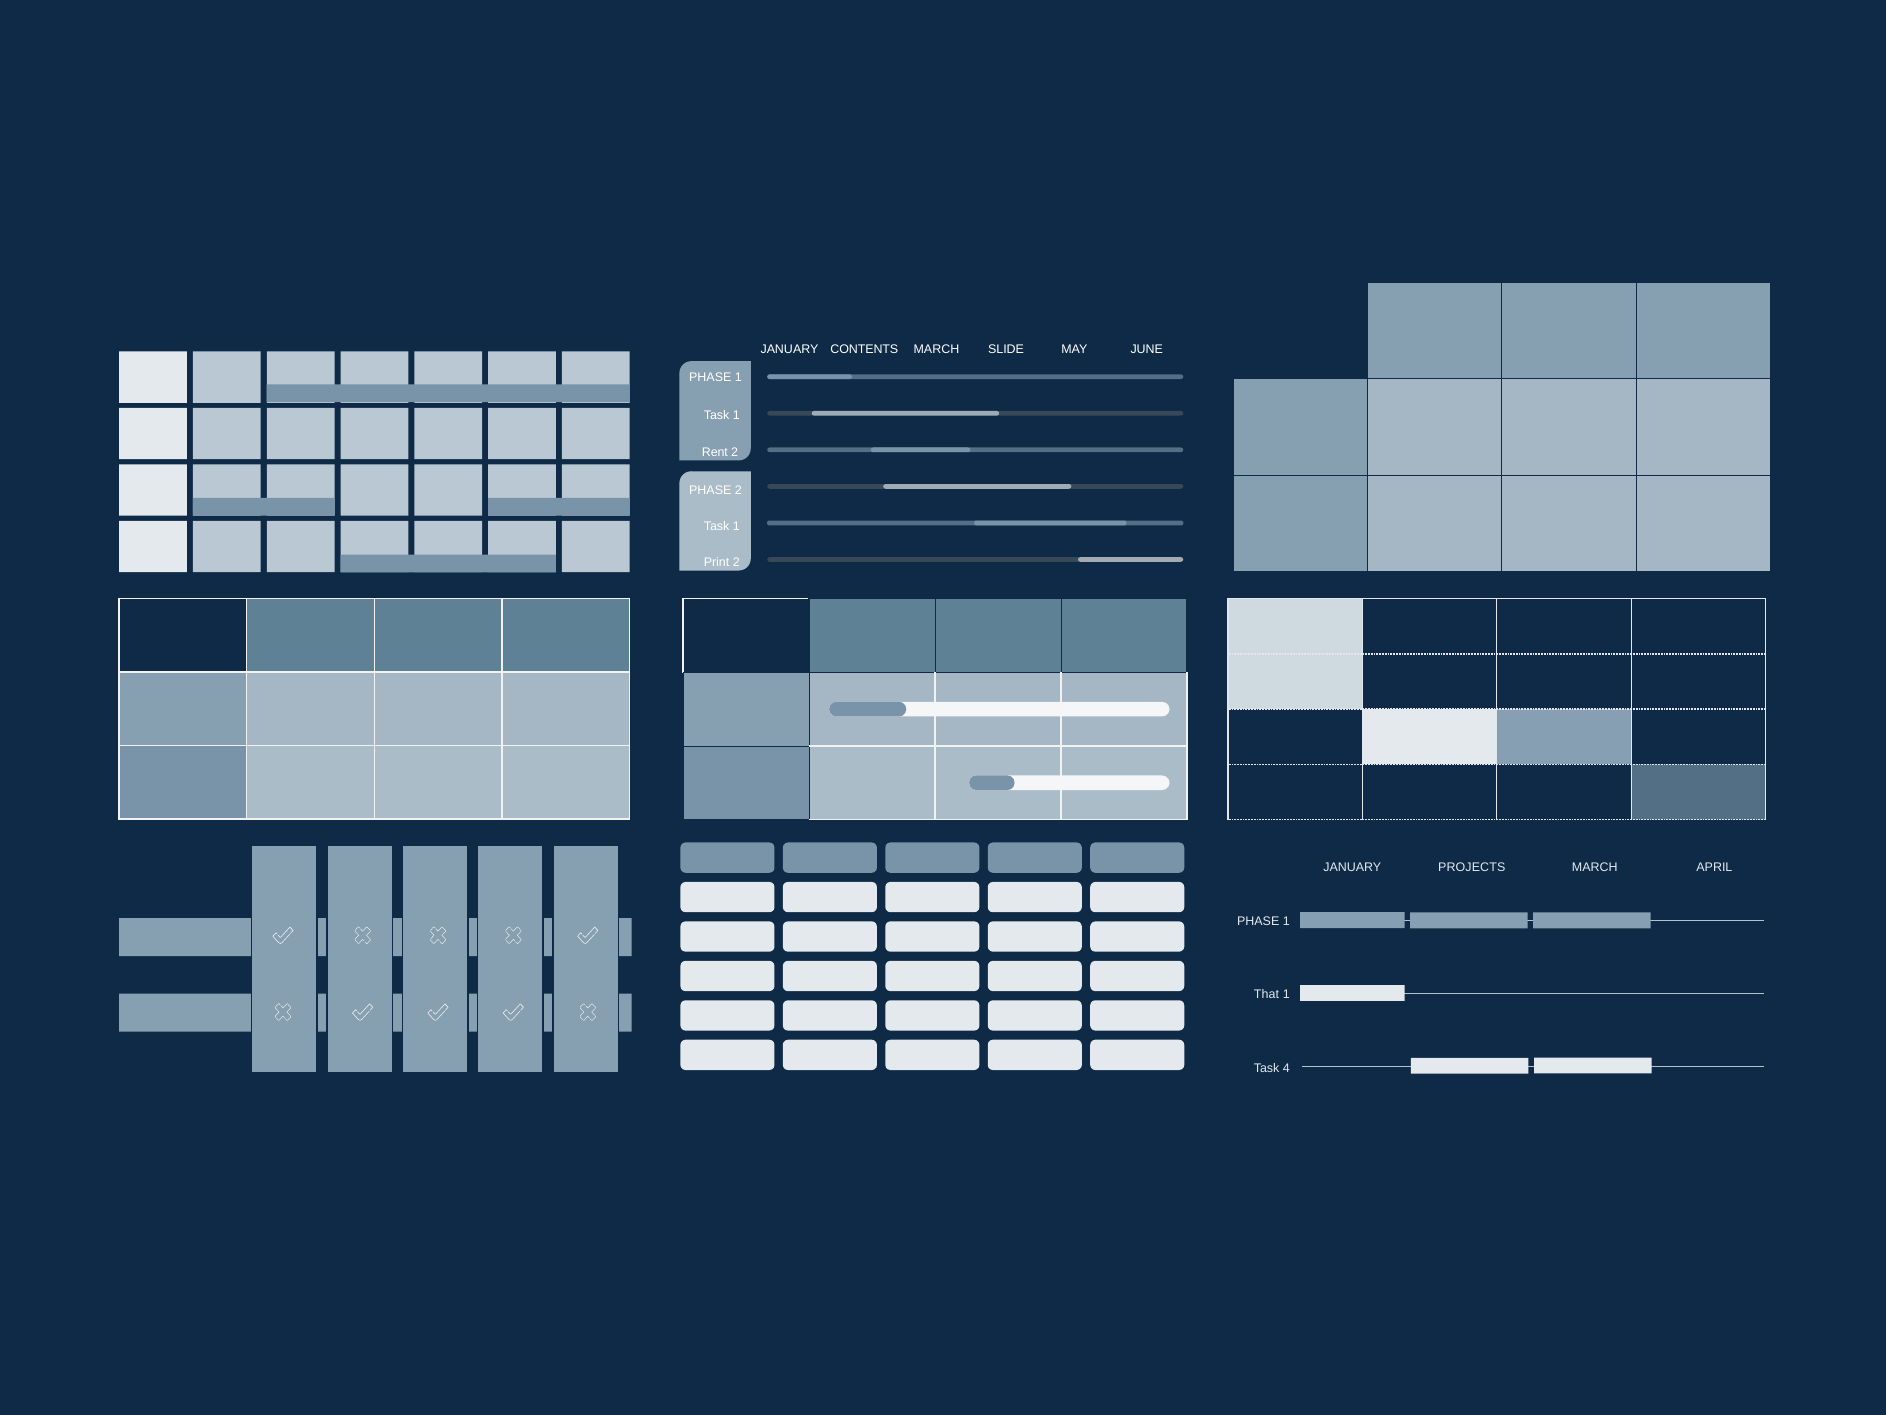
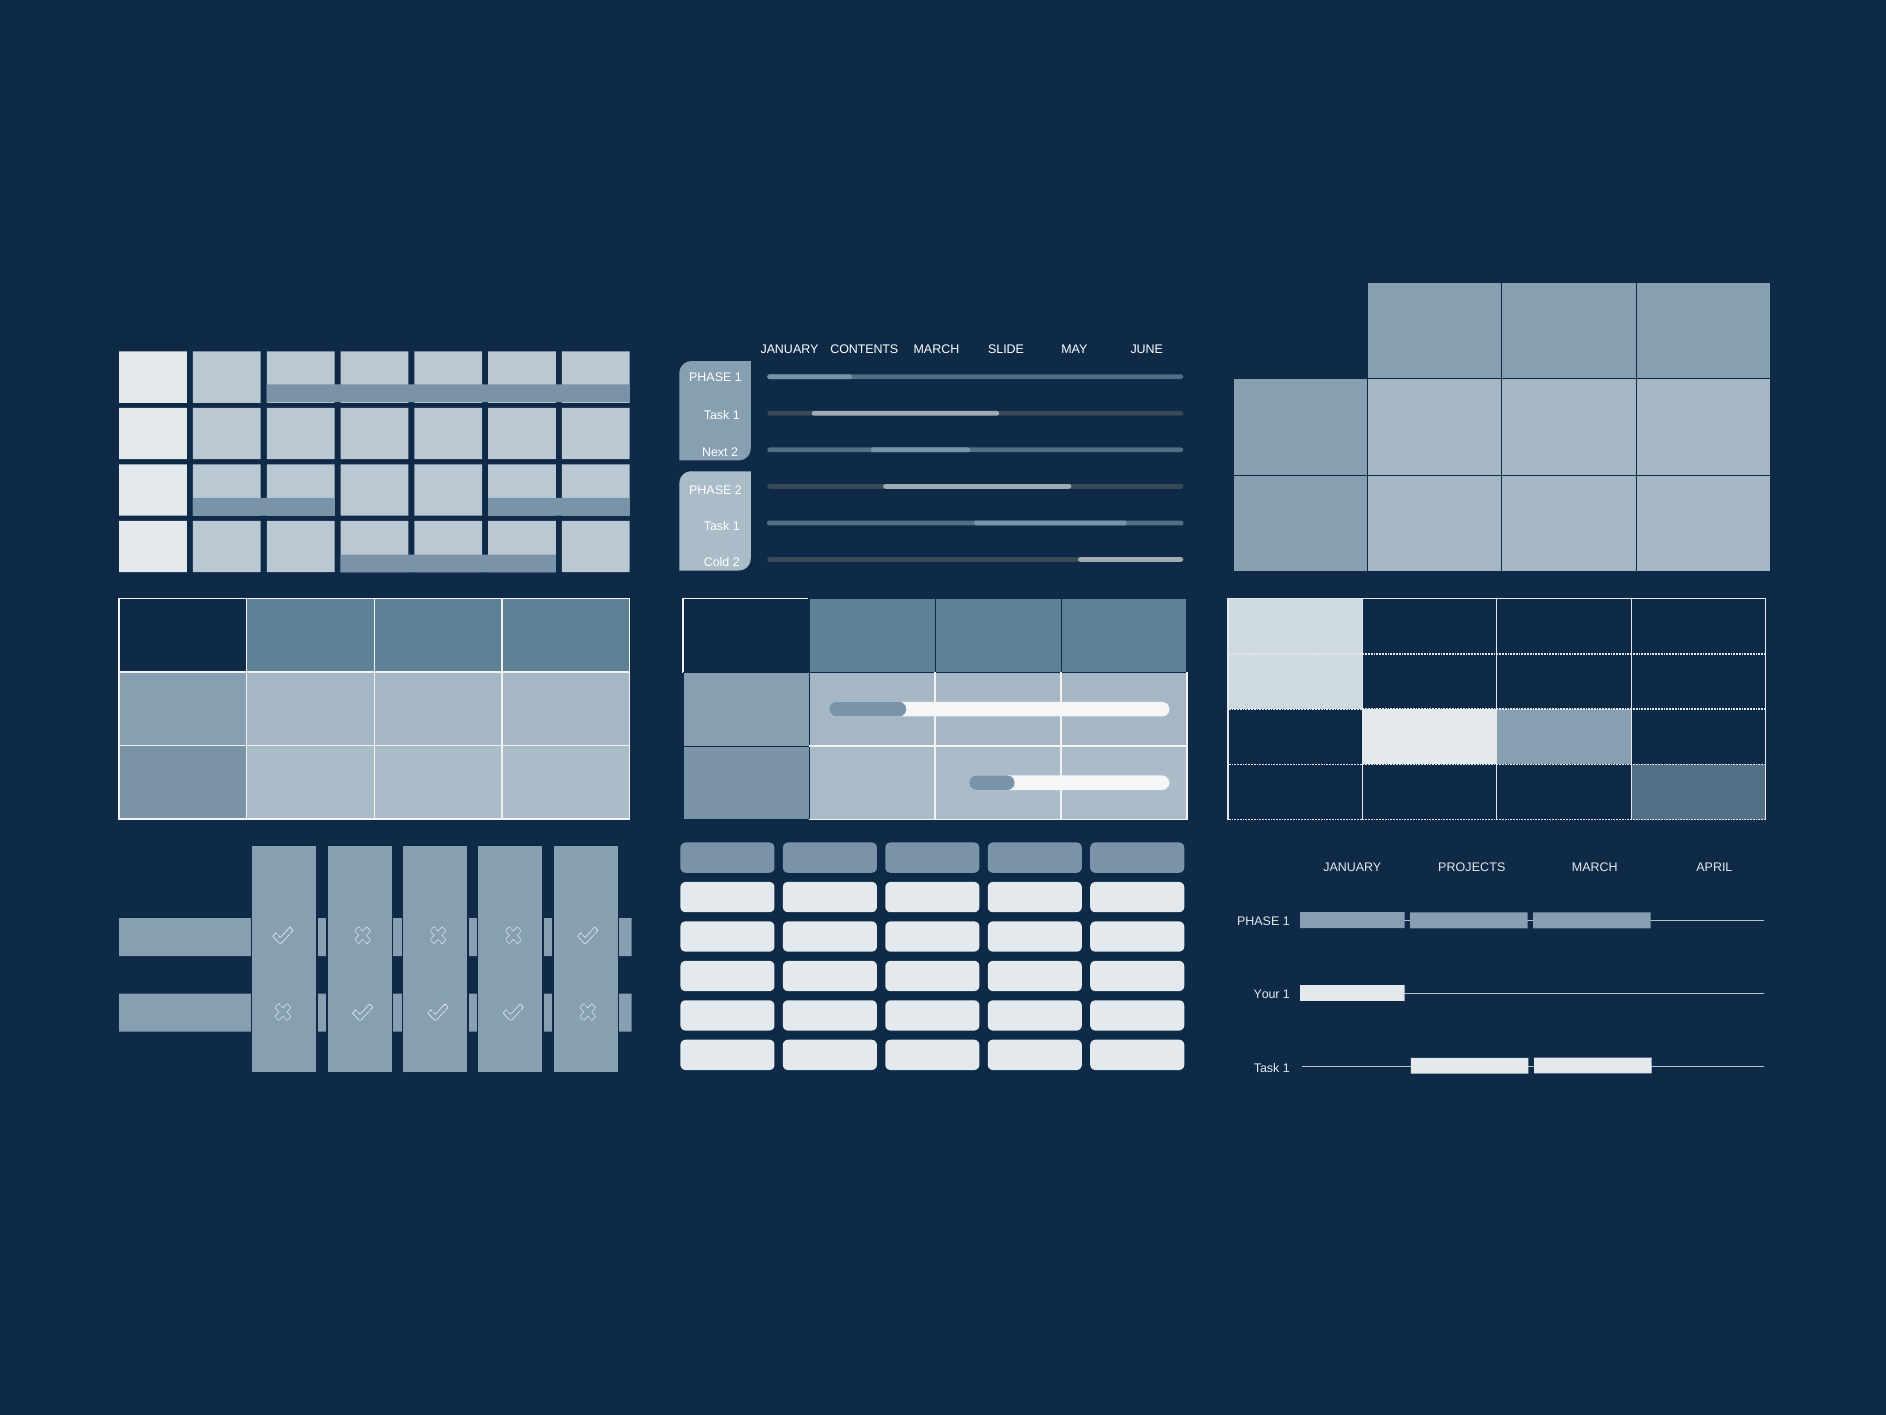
Rent: Rent -> Next
Print: Print -> Cold
That: That -> Your
4 at (1286, 1068): 4 -> 1
